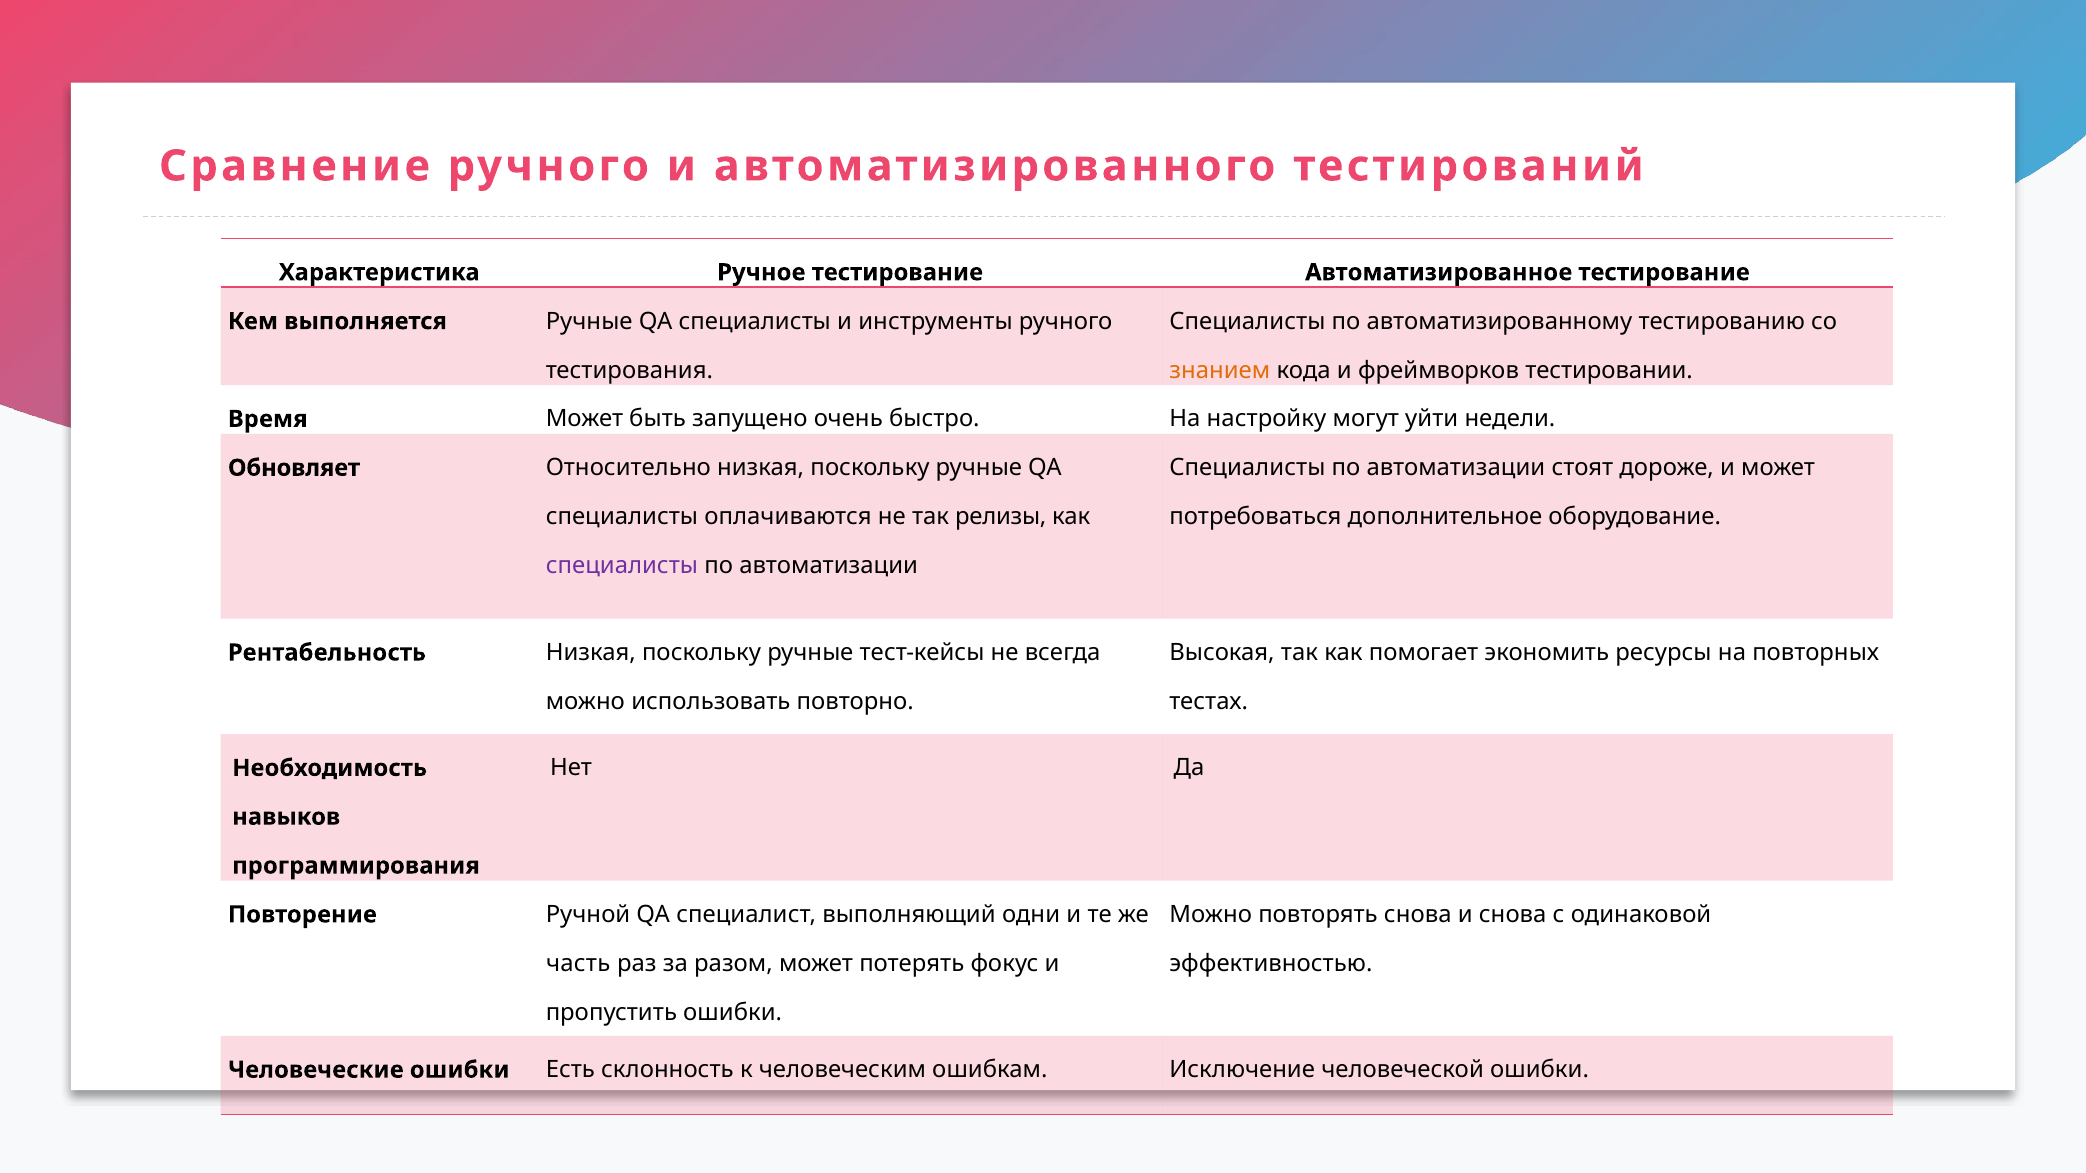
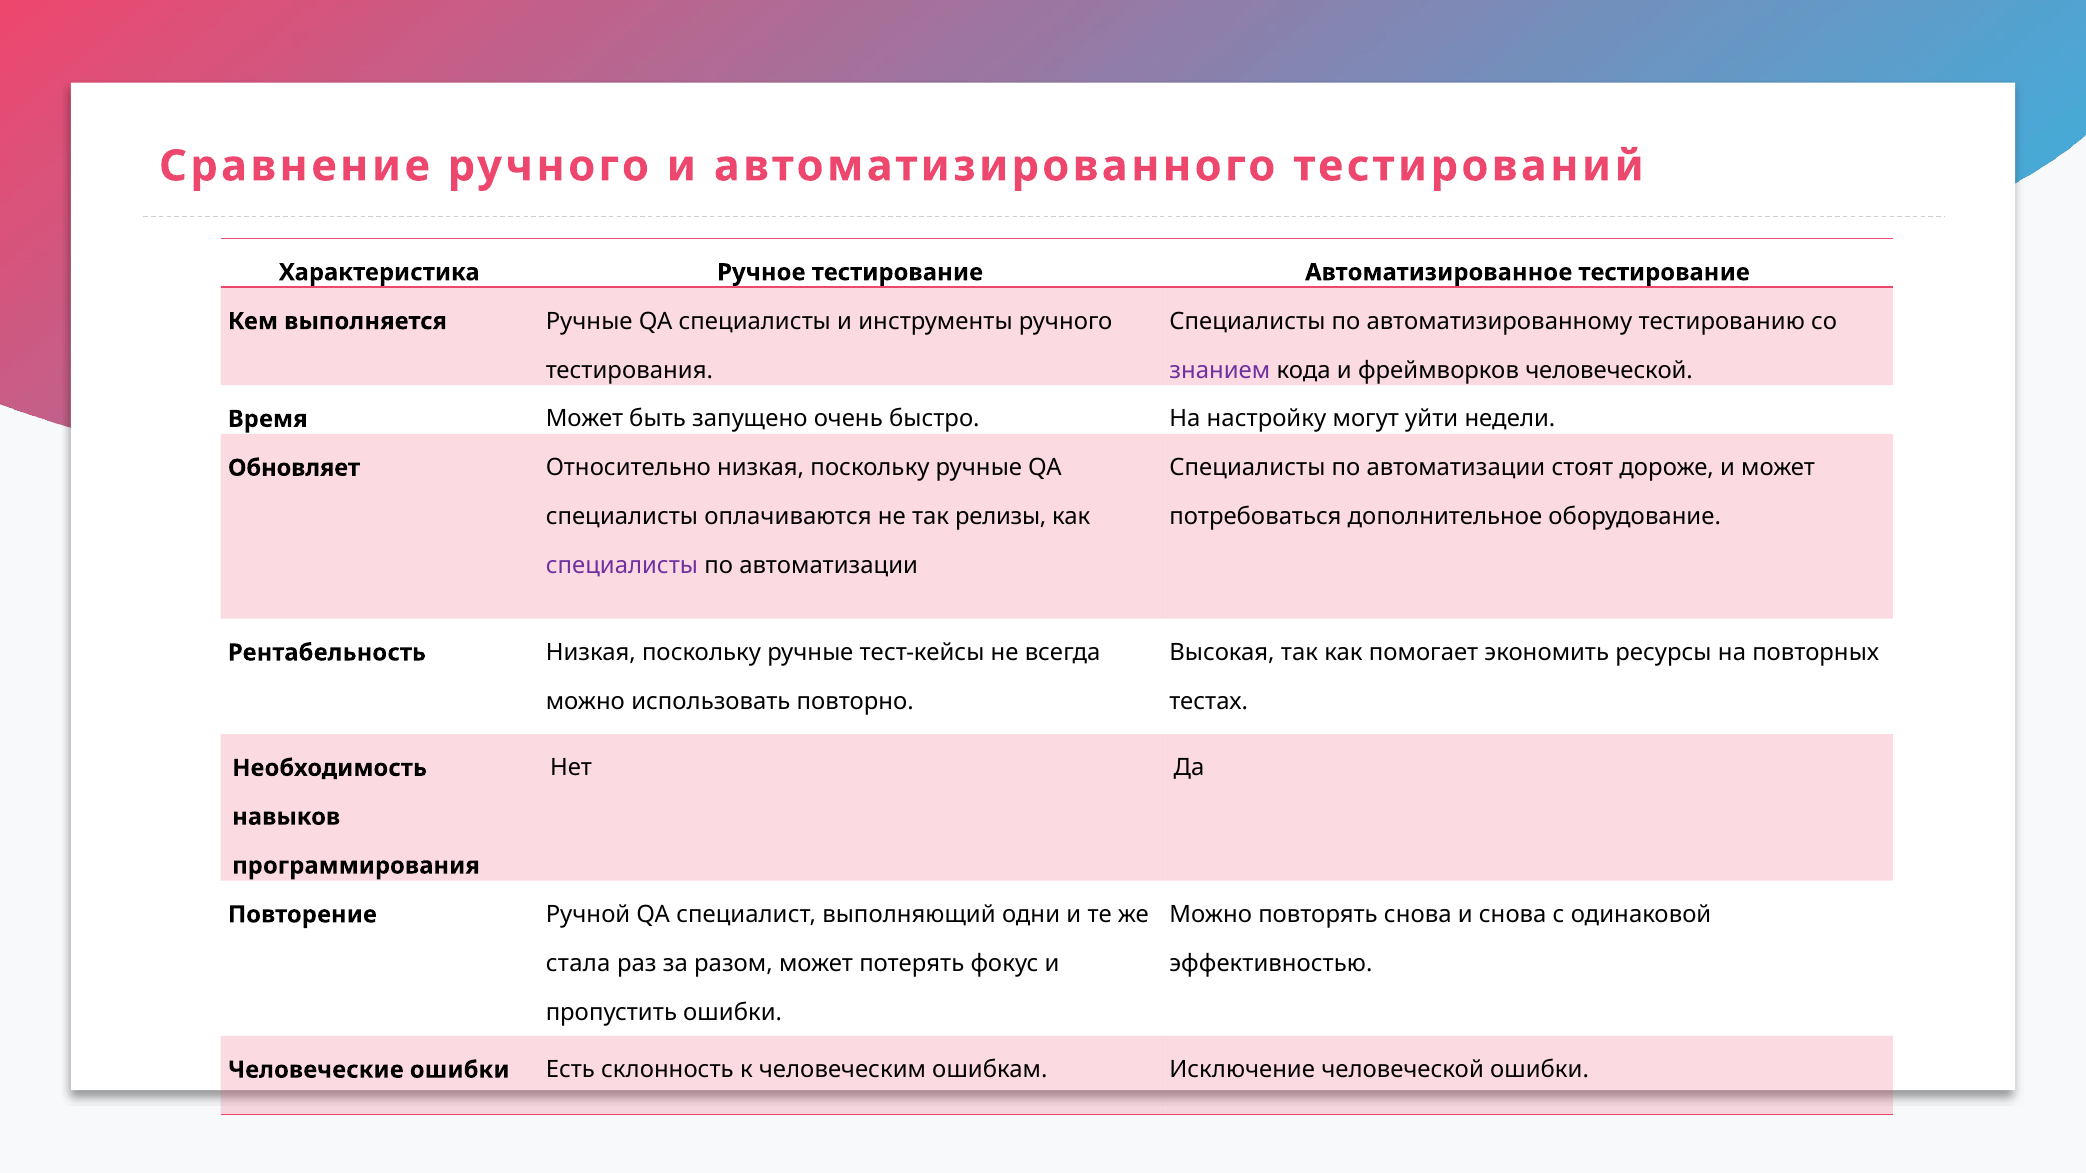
знанием colour: orange -> purple
фреймворков тестировании: тестировании -> человеческой
часть: часть -> стала
